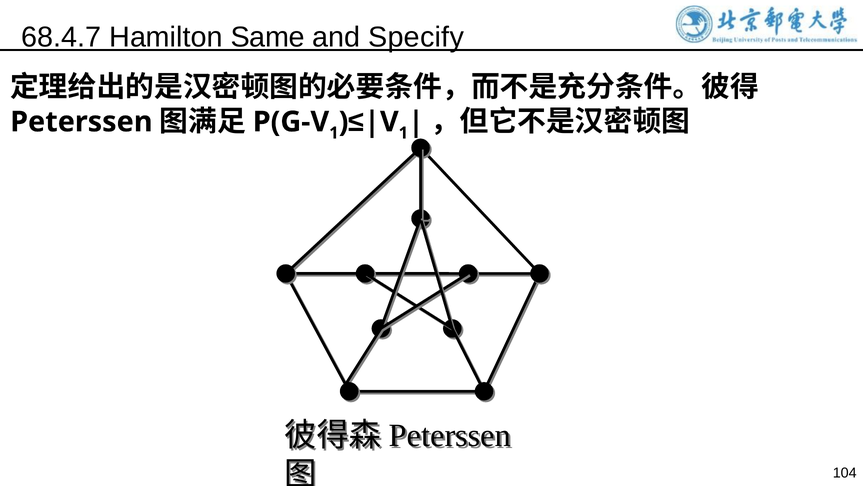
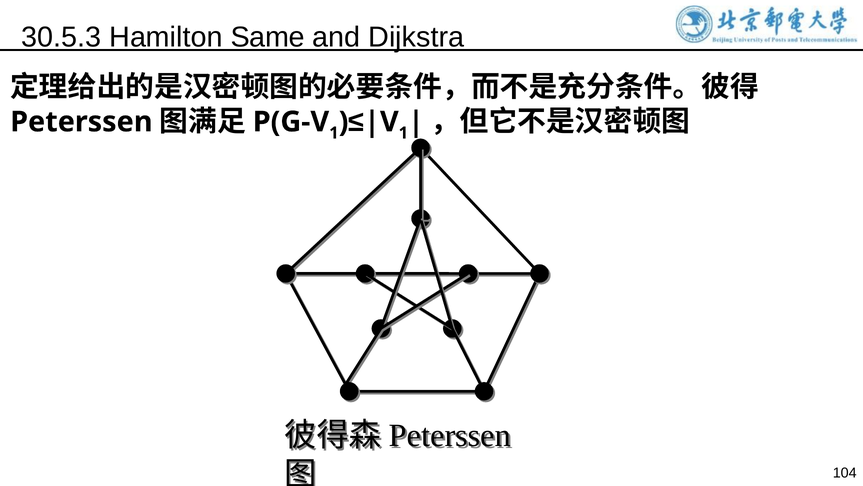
68.4.7: 68.4.7 -> 30.5.3
Specify: Specify -> Dijkstra
